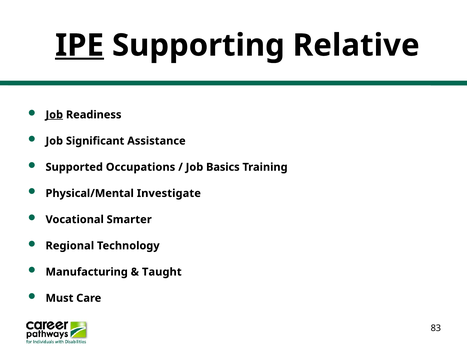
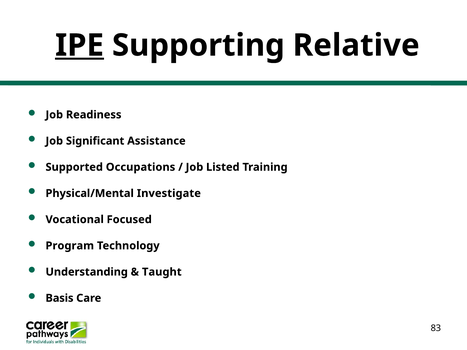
Job at (54, 115) underline: present -> none
Basics: Basics -> Listed
Smarter: Smarter -> Focused
Regional: Regional -> Program
Manufacturing: Manufacturing -> Understanding
Must: Must -> Basis
